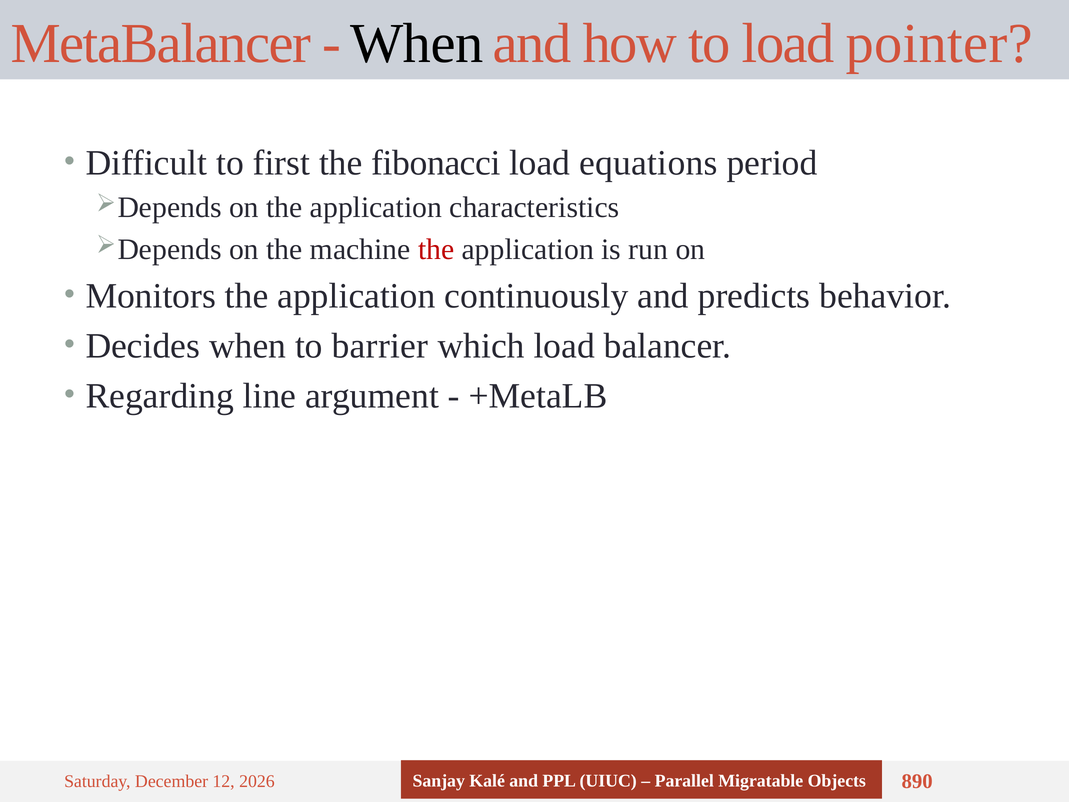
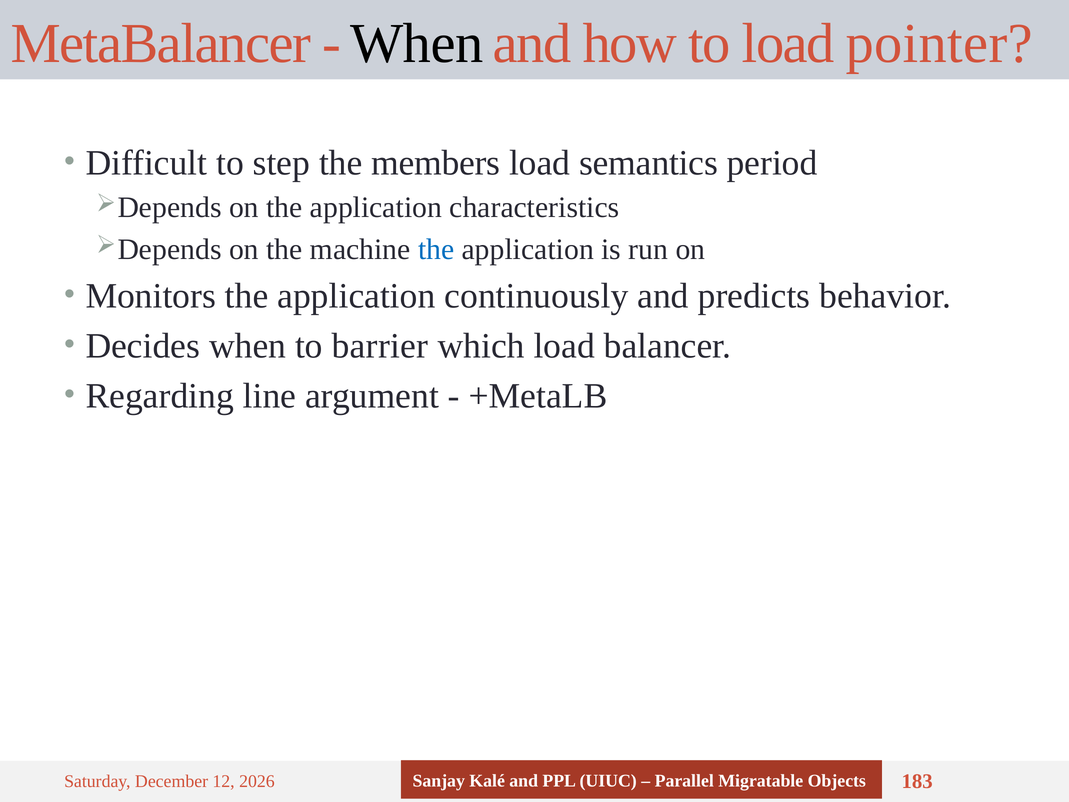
first: first -> step
fibonacci: fibonacci -> members
equations: equations -> semantics
the at (436, 249) colour: red -> blue
890: 890 -> 183
